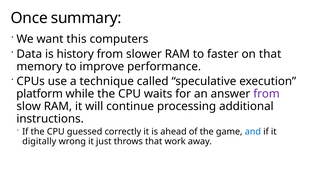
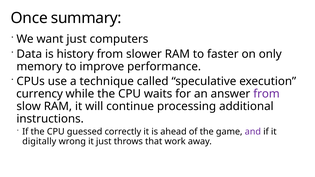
want this: this -> just
on that: that -> only
platform: platform -> currency
and colour: blue -> purple
